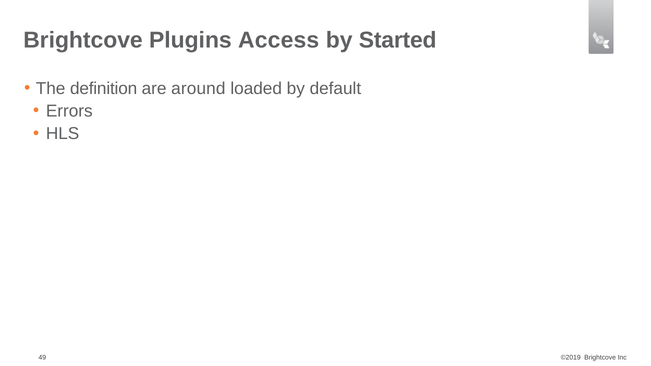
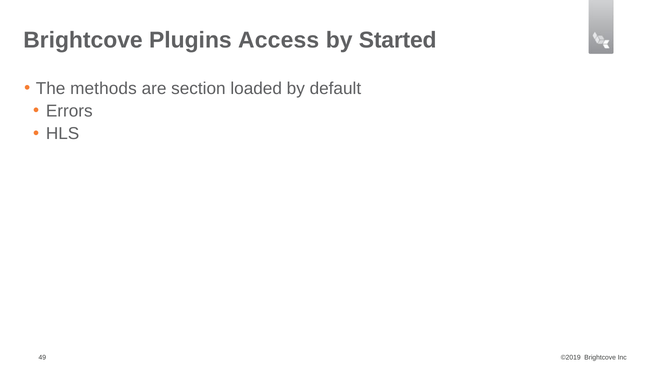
definition: definition -> methods
around: around -> section
